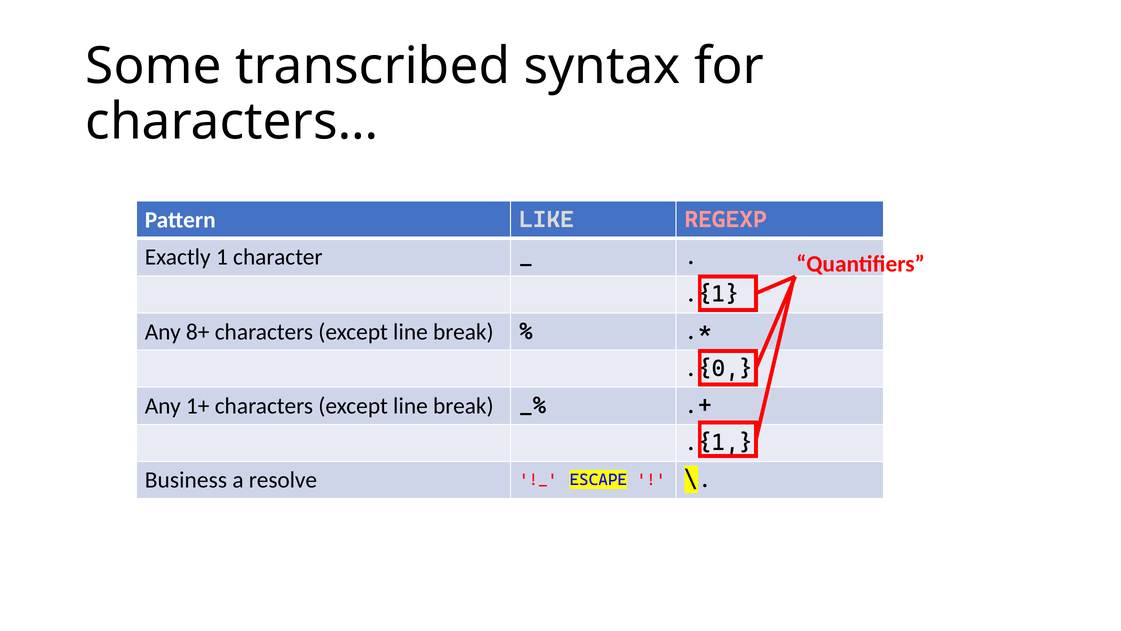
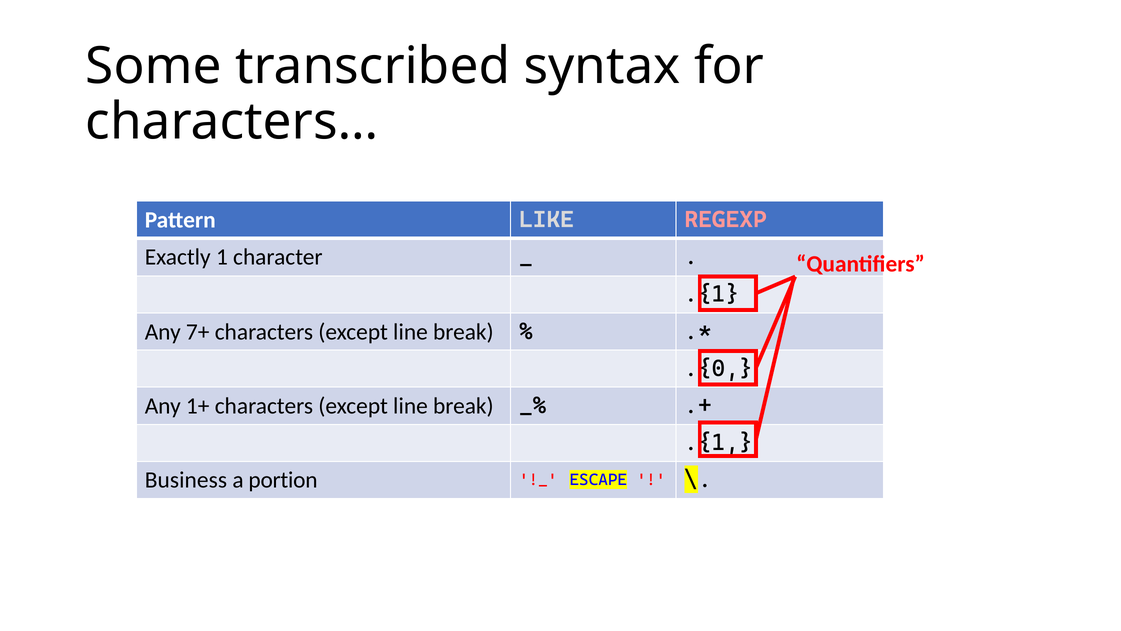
8+: 8+ -> 7+
resolve: resolve -> portion
